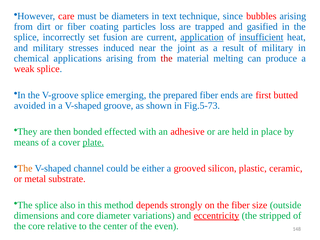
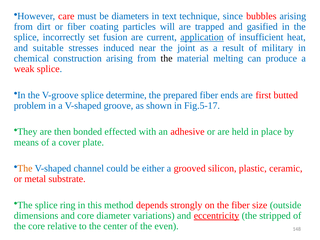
loss: loss -> will
insufficient underline: present -> none
and military: military -> suitable
applications: applications -> construction
the at (167, 58) colour: red -> black
emerging: emerging -> determine
avoided: avoided -> problem
Fig.5-73: Fig.5-73 -> Fig.5-17
plate underline: present -> none
also: also -> ring
